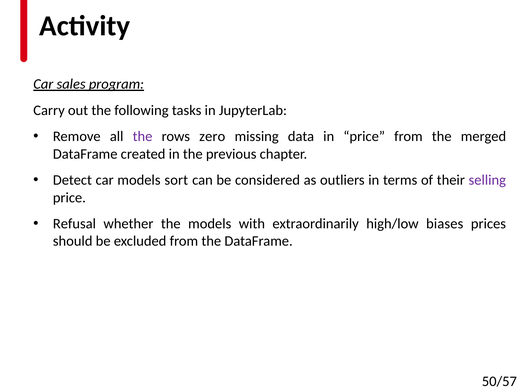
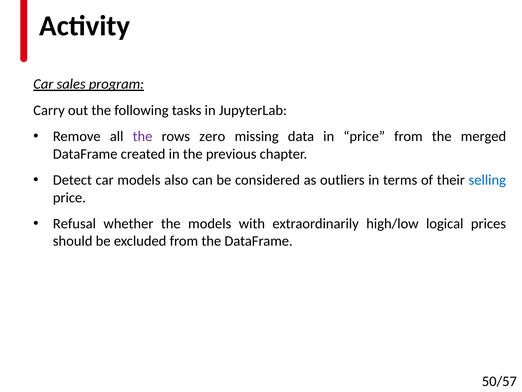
sort: sort -> also
selling colour: purple -> blue
biases: biases -> logical
